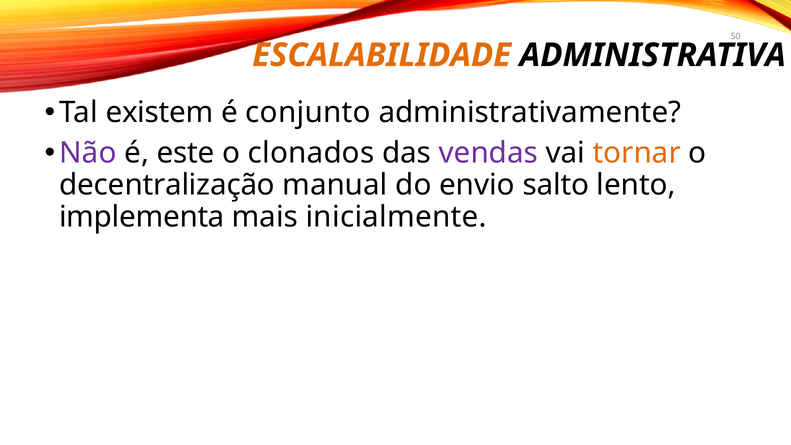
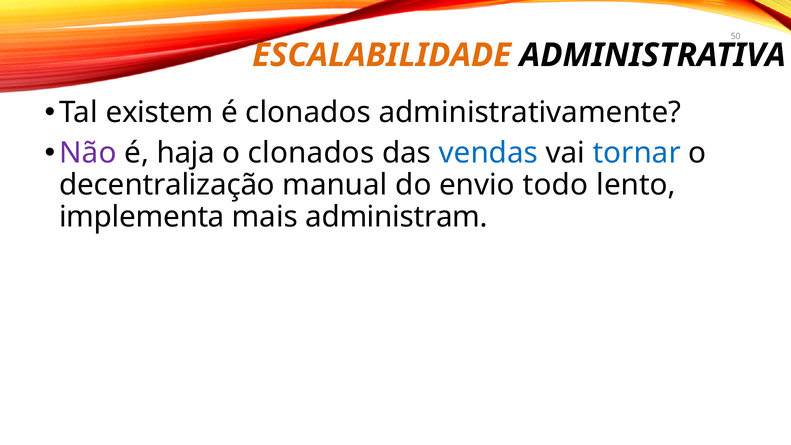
é conjunto: conjunto -> clonados
este: este -> haja
vendas colour: purple -> blue
tornar colour: orange -> blue
salto: salto -> todo
inicialmente: inicialmente -> administram
